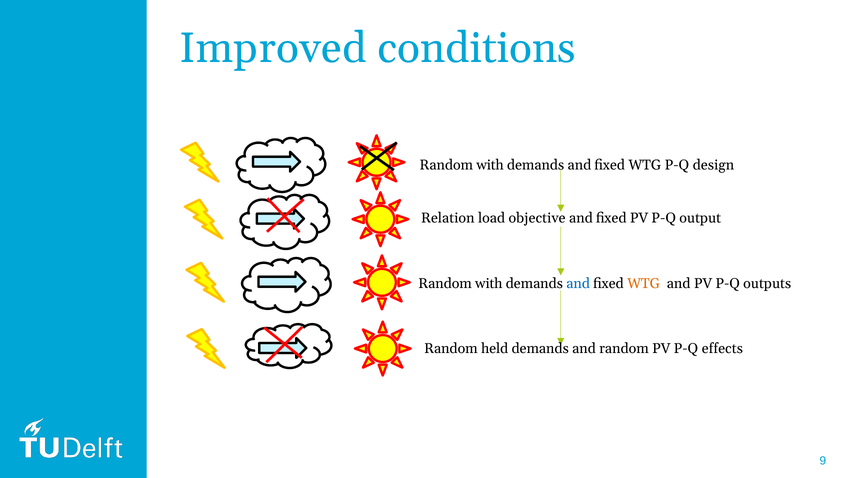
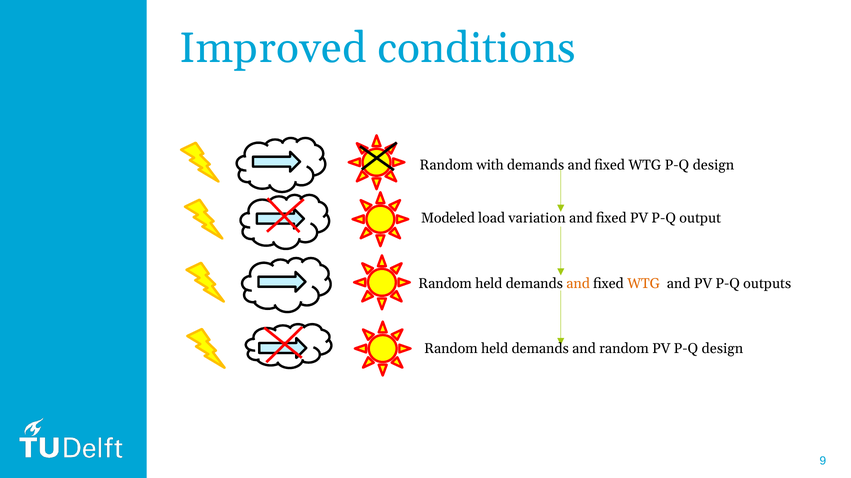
Relation: Relation -> Modeled
objective: objective -> variation
with at (489, 284): with -> held
and at (578, 284) colour: blue -> orange
PV P-Q effects: effects -> design
